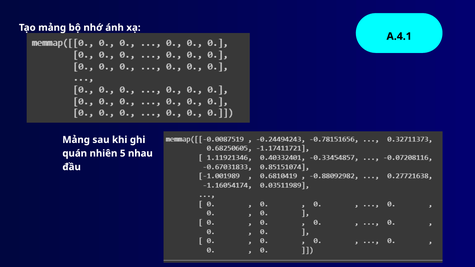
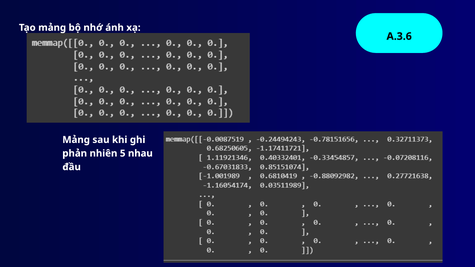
A.4.1: A.4.1 -> A.3.6
quán: quán -> phản
